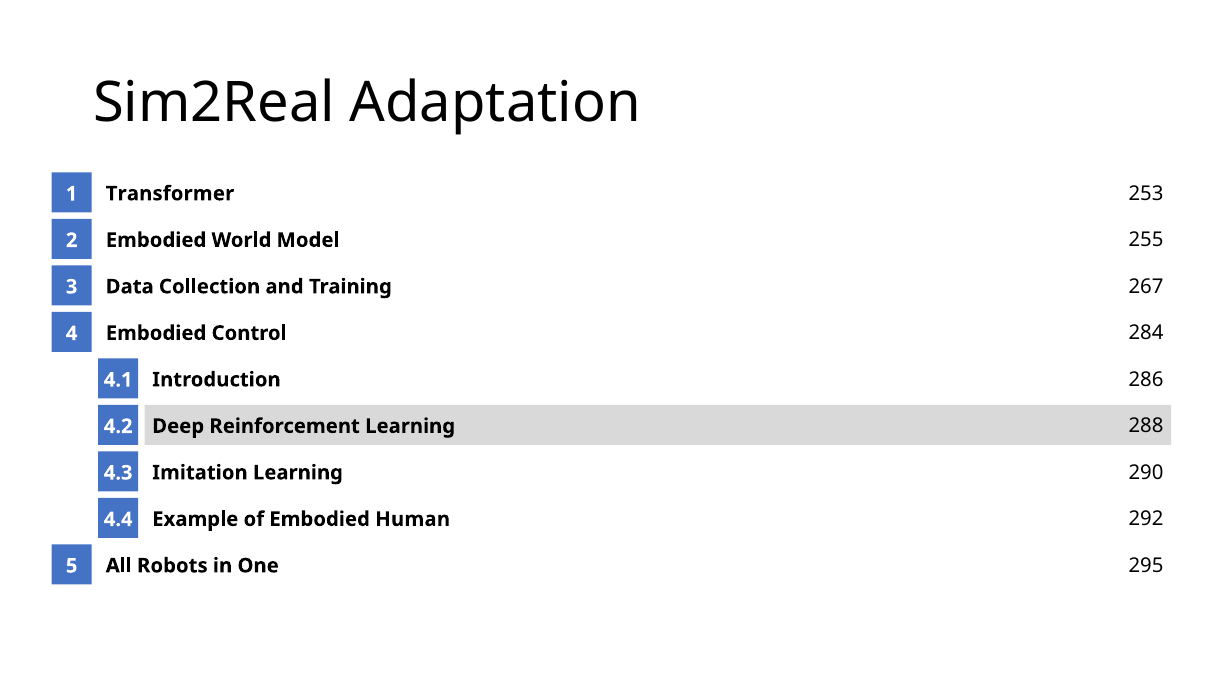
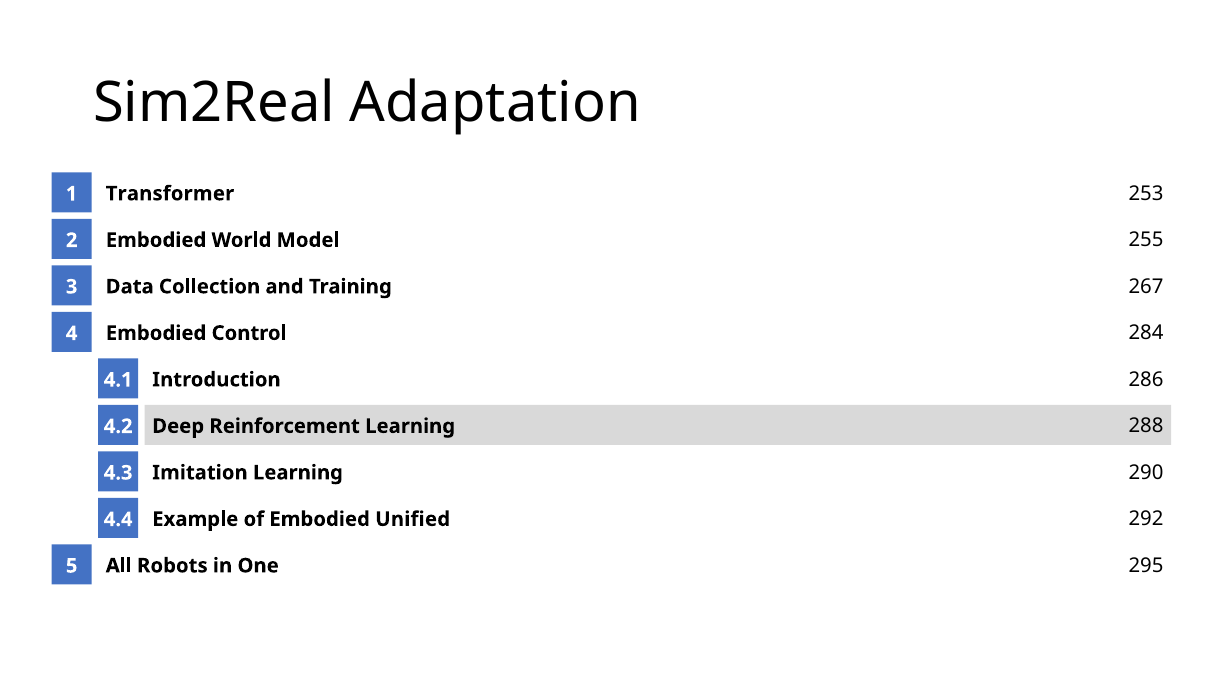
Human: Human -> Unified
